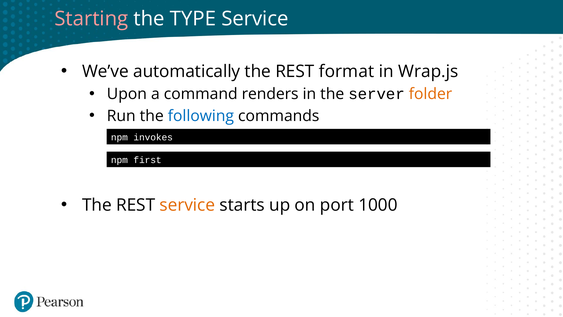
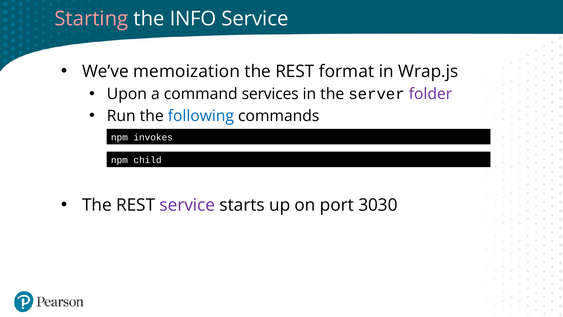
TYPE: TYPE -> INFO
automatically: automatically -> memoization
renders: renders -> services
folder colour: orange -> purple
first: first -> child
service at (187, 205) colour: orange -> purple
1000: 1000 -> 3030
